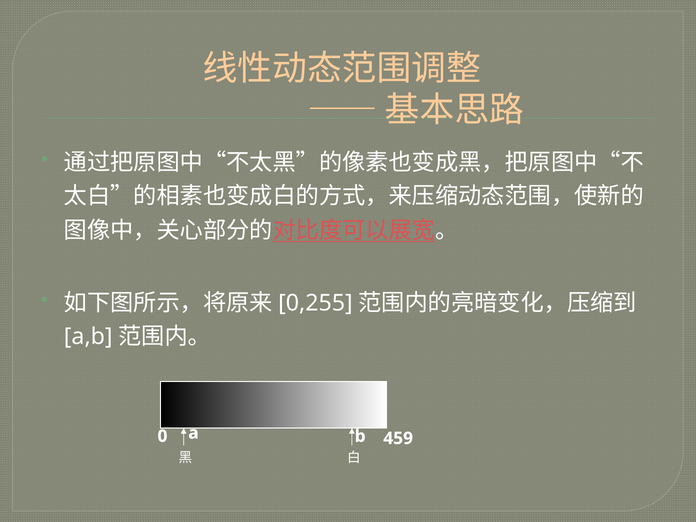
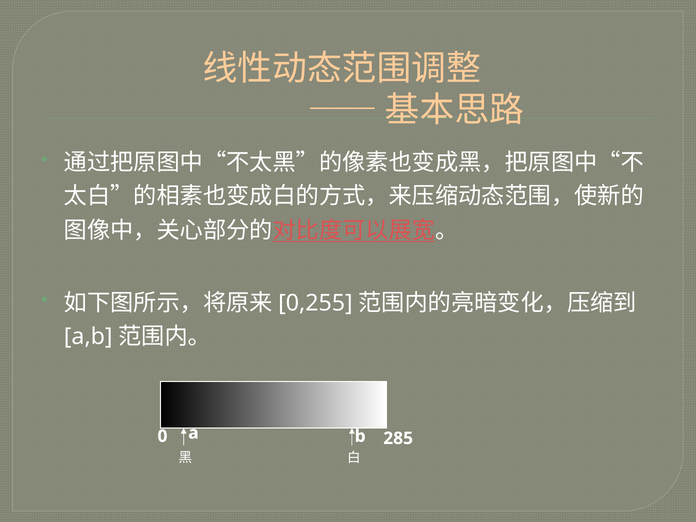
459: 459 -> 285
